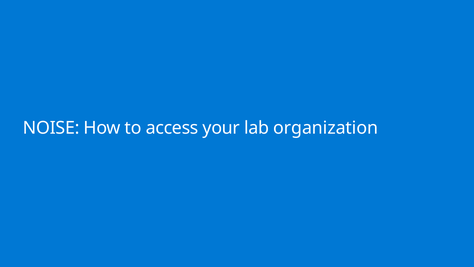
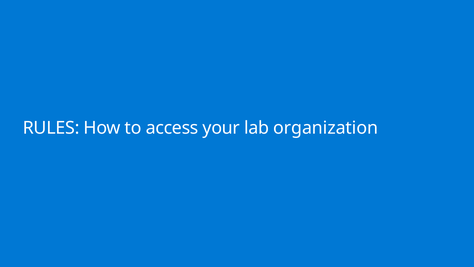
NOISE: NOISE -> RULES
